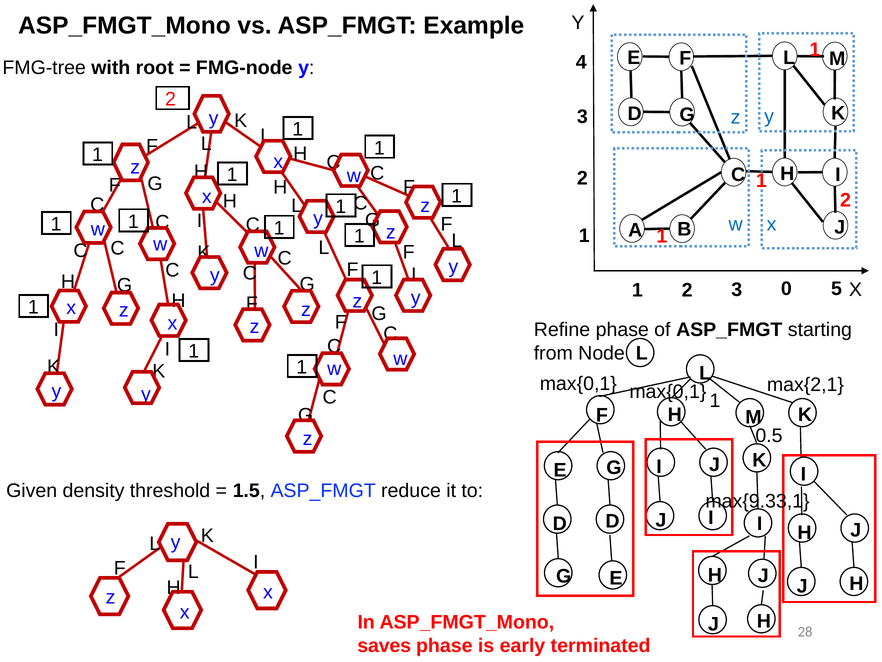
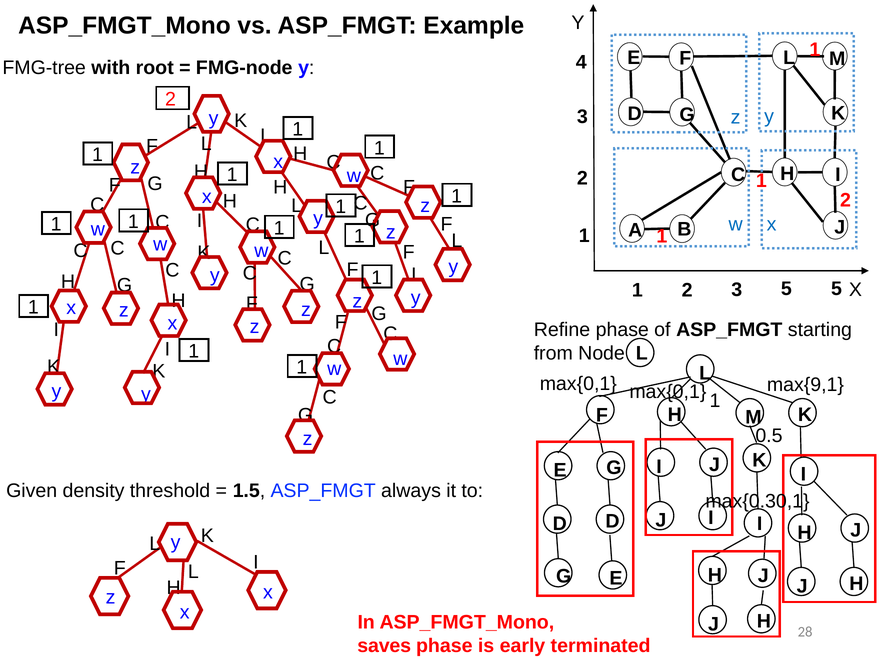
3 0: 0 -> 5
max{2,1: max{2,1 -> max{9,1
reduce: reduce -> always
max{9.33,1: max{9.33,1 -> max{0.30,1
